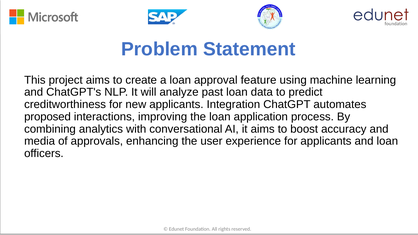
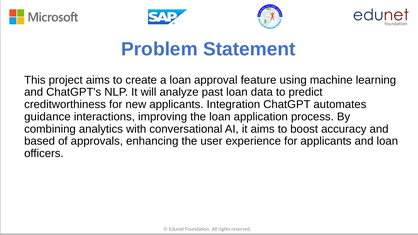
proposed: proposed -> guidance
media: media -> based
